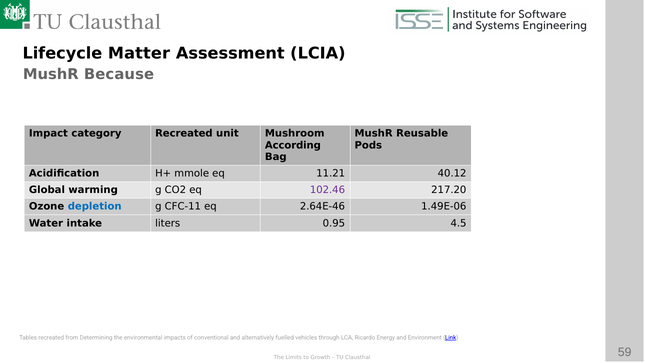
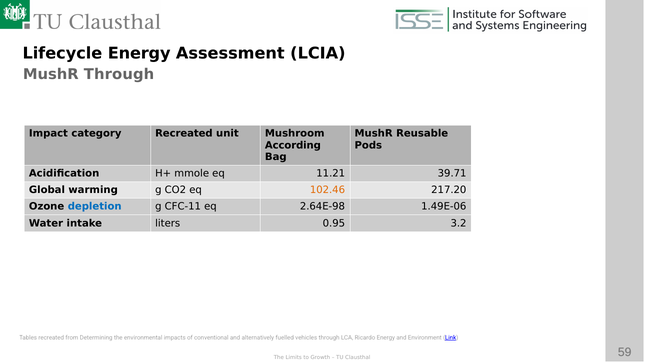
Lifecycle Matter: Matter -> Energy
MushR Because: Because -> Through
40.12: 40.12 -> 39.71
102.46 colour: purple -> orange
2.64E-46: 2.64E-46 -> 2.64E-98
4.5: 4.5 -> 3.2
